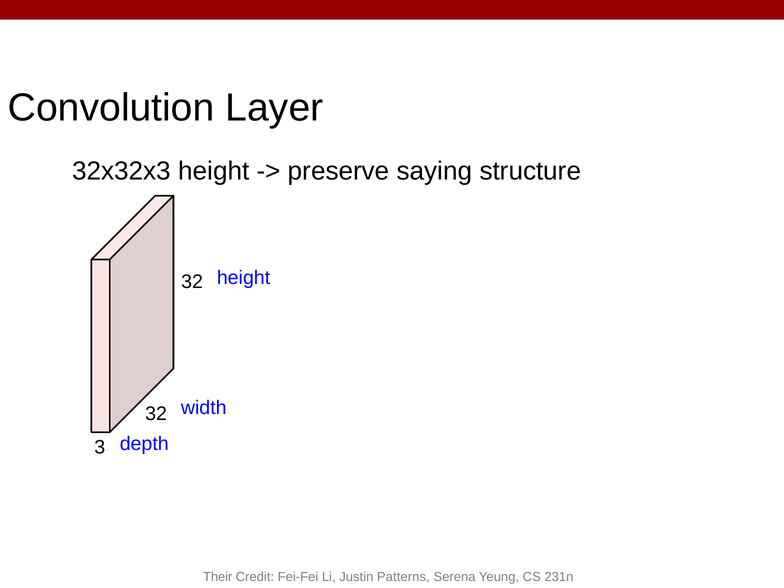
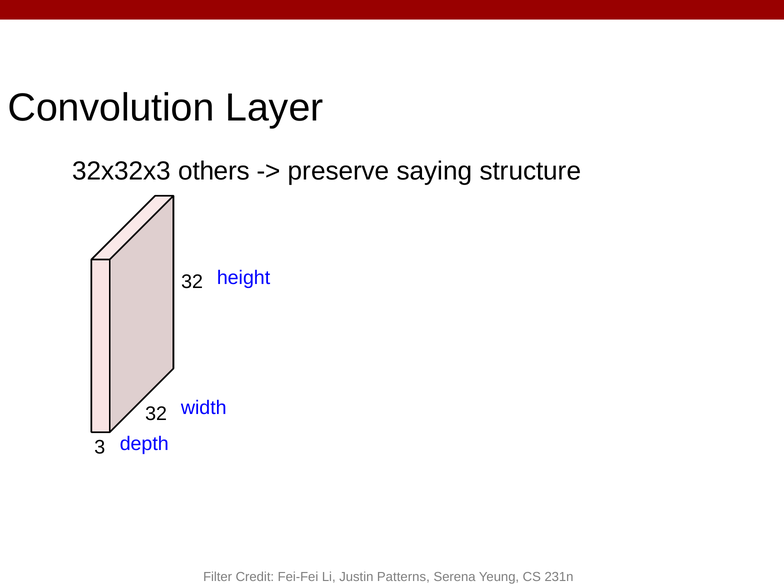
32x32x3 height: height -> others
Their: Their -> Filter
